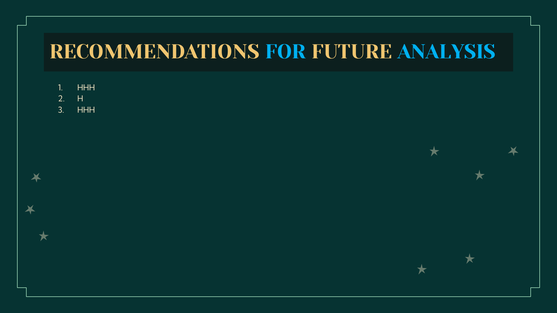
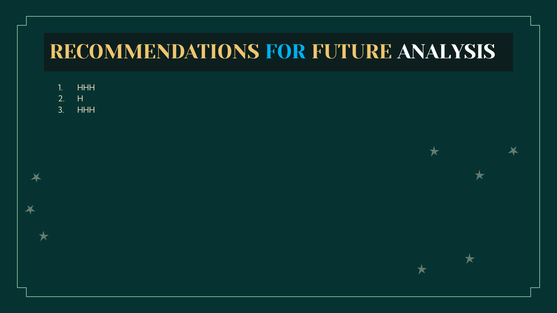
ANALYSIS colour: light blue -> white
